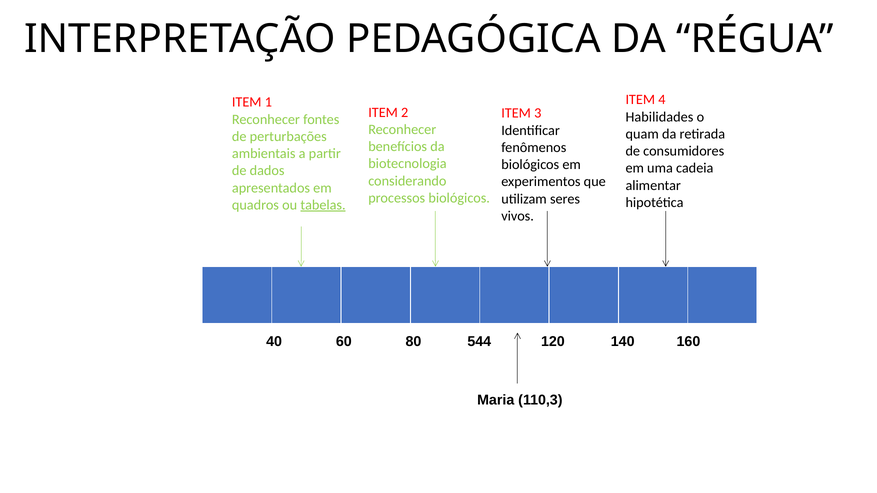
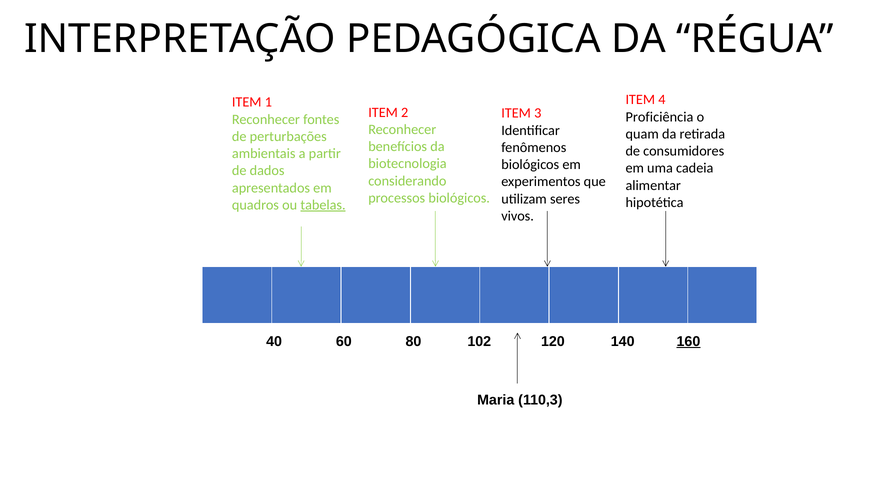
Habilidades: Habilidades -> Proficiência
544: 544 -> 102
160 underline: none -> present
